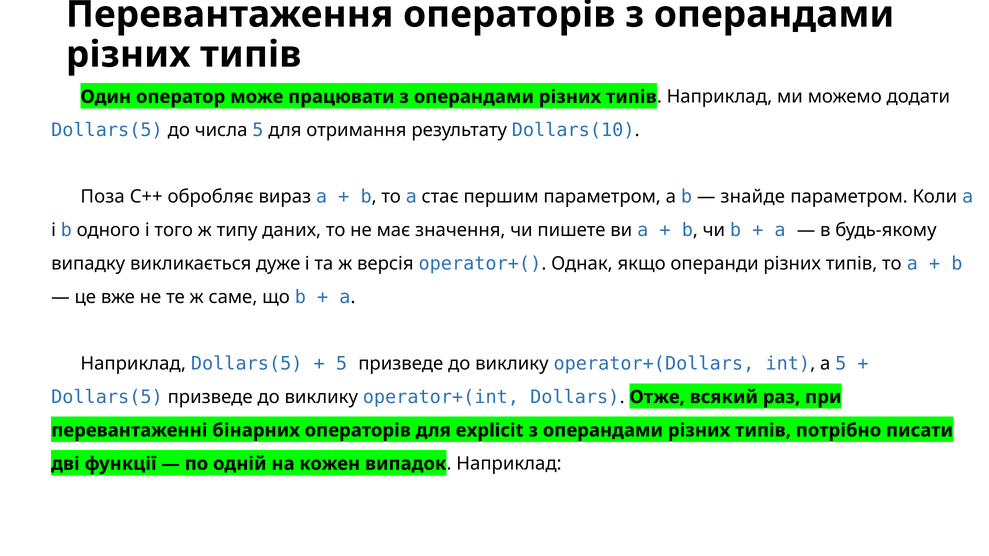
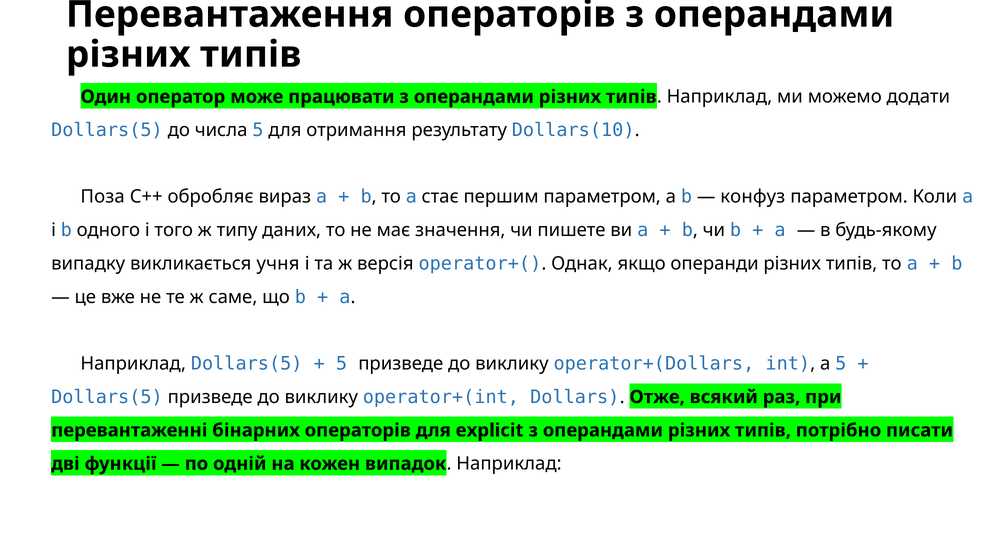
знайде: знайде -> конфуз
дуже: дуже -> учня
